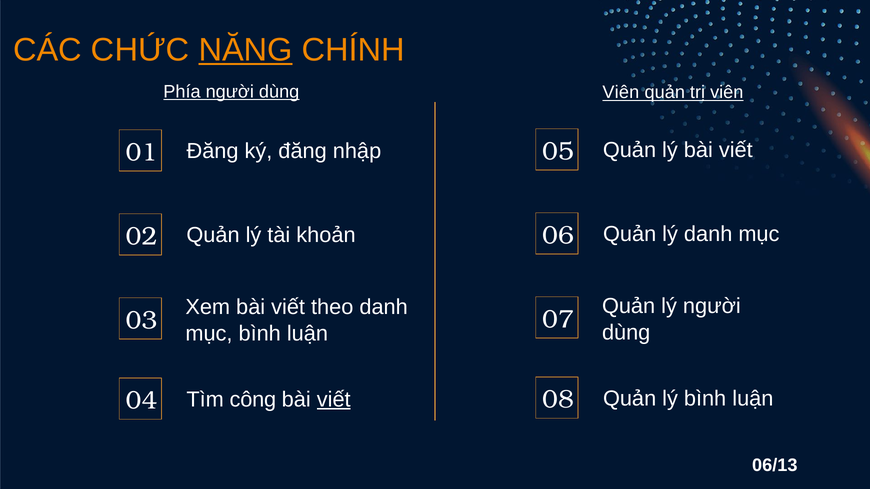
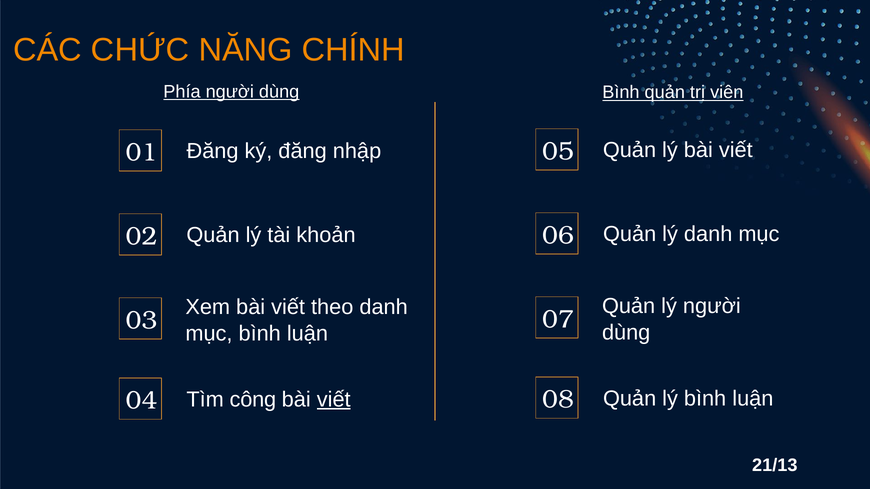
NĂNG underline: present -> none
dùng Viên: Viên -> Bình
06/13: 06/13 -> 21/13
